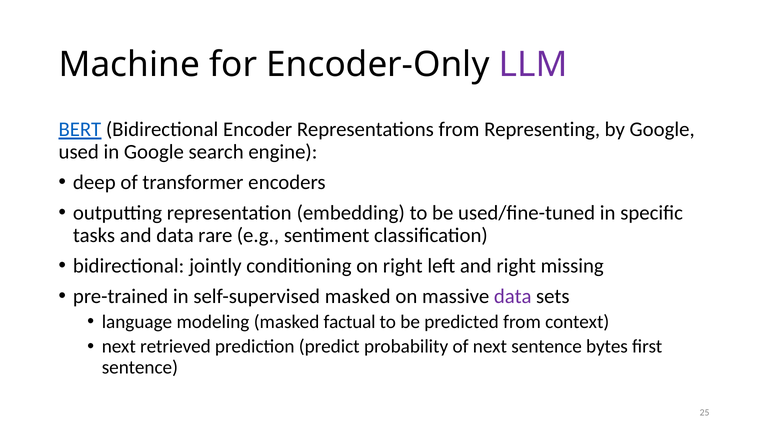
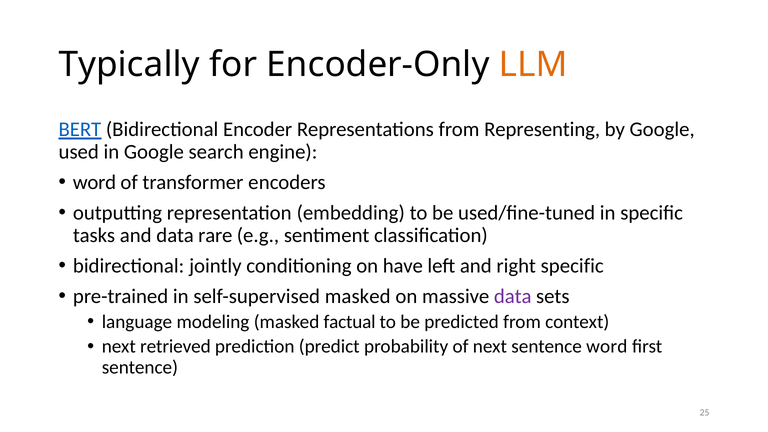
Machine: Machine -> Typically
LLM colour: purple -> orange
deep at (94, 182): deep -> word
on right: right -> have
right missing: missing -> specific
sentence bytes: bytes -> word
